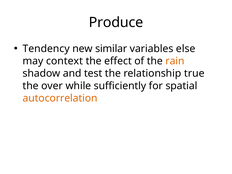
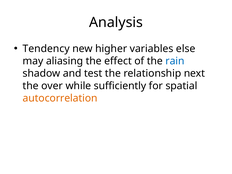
Produce: Produce -> Analysis
similar: similar -> higher
context: context -> aliasing
rain colour: orange -> blue
true: true -> next
